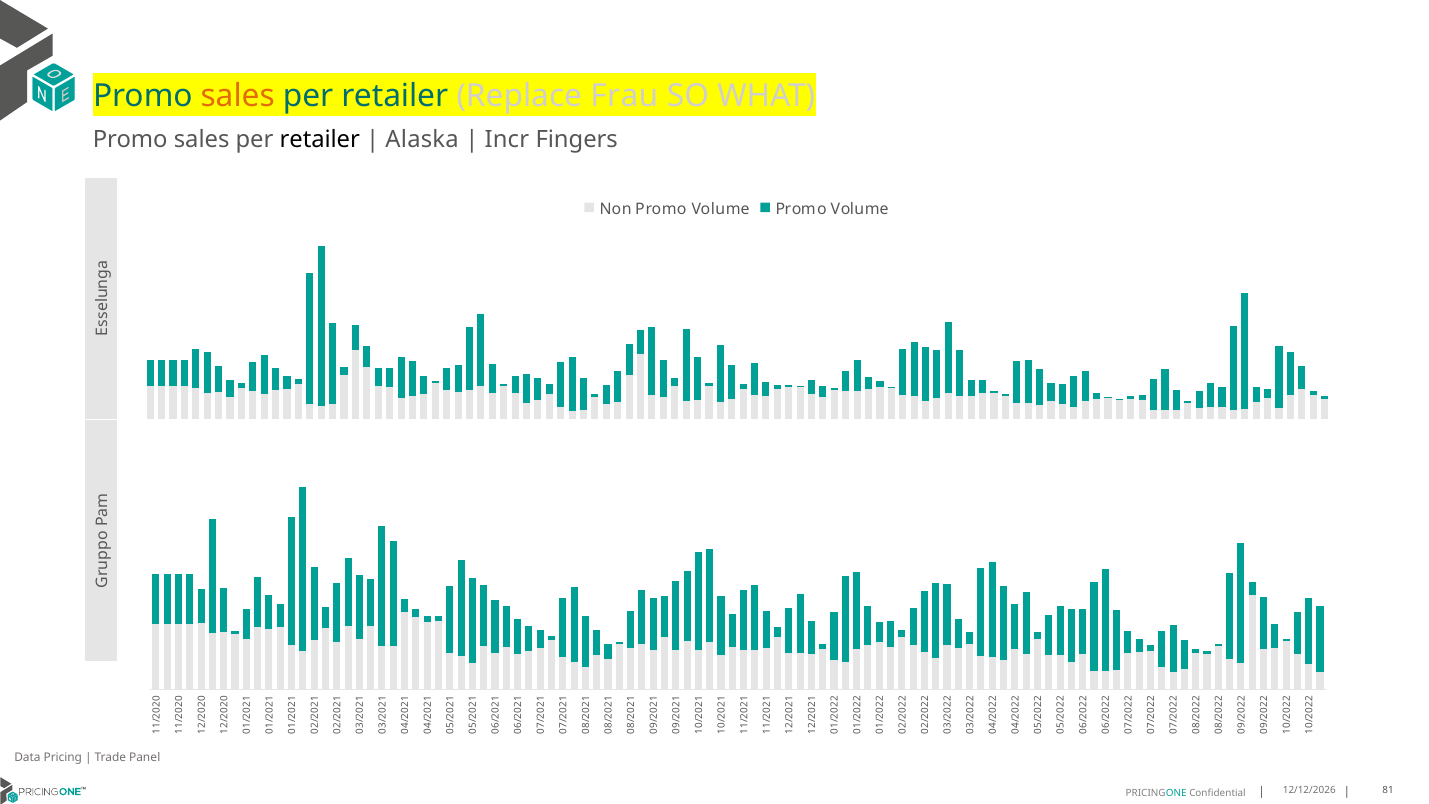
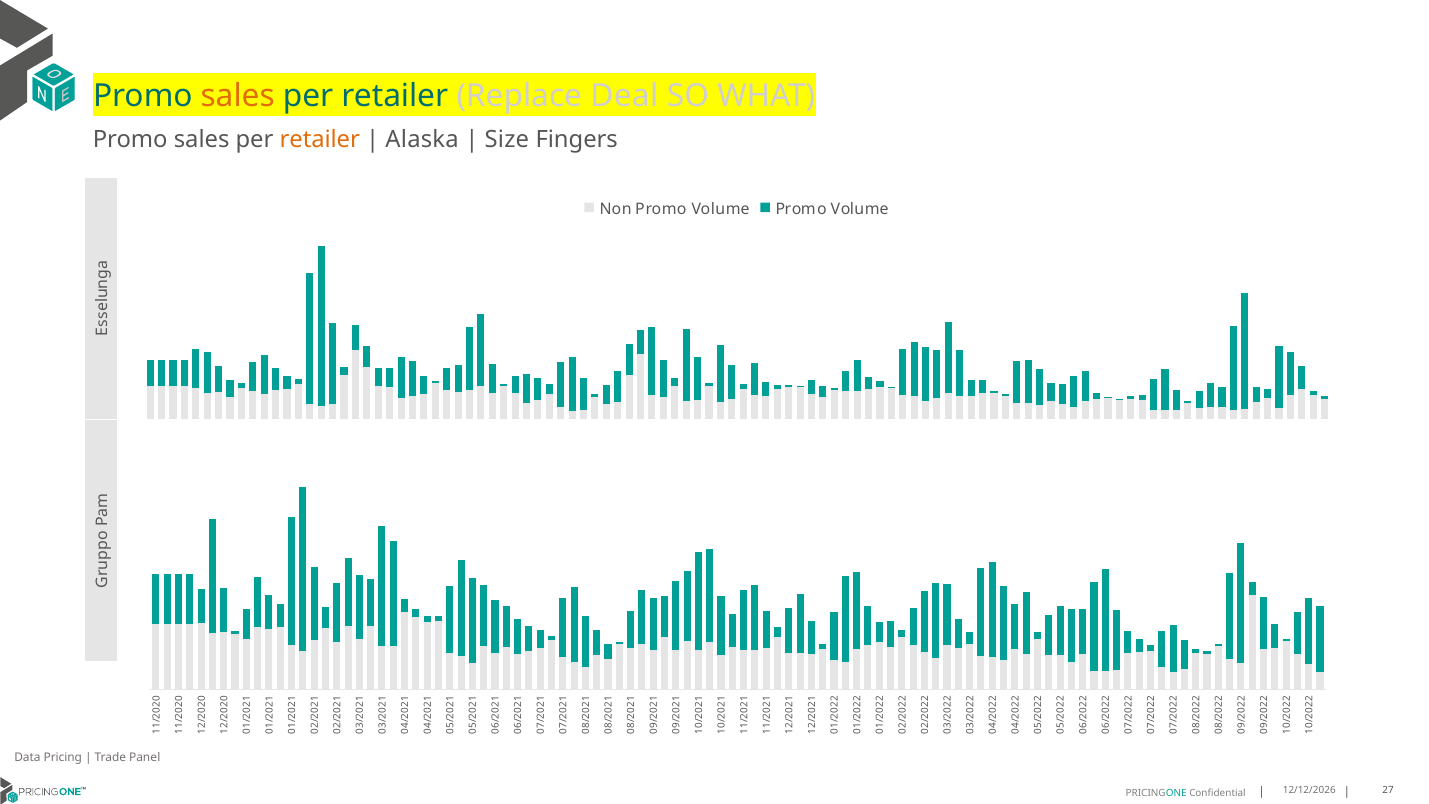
Frau: Frau -> Deal
retailer at (320, 139) colour: black -> orange
Incr: Incr -> Size
81: 81 -> 27
